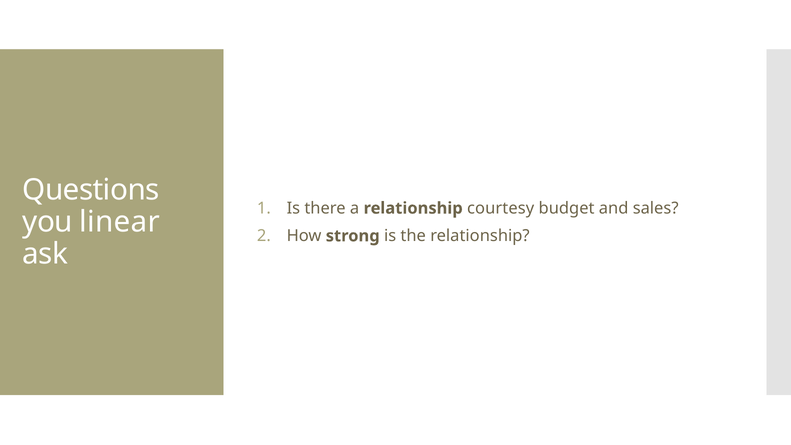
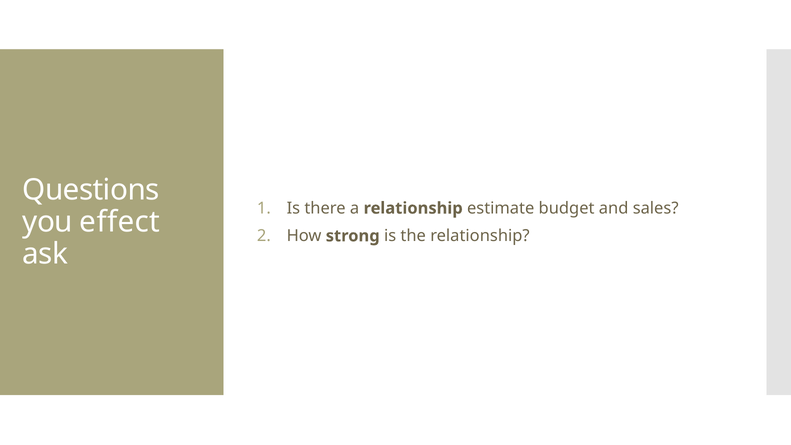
courtesy: courtesy -> estimate
linear: linear -> effect
